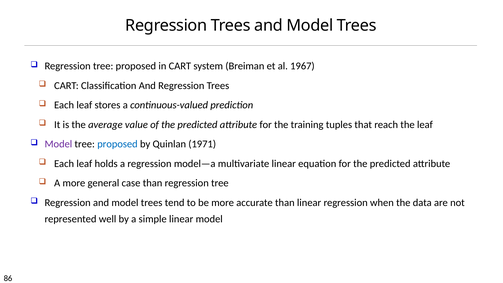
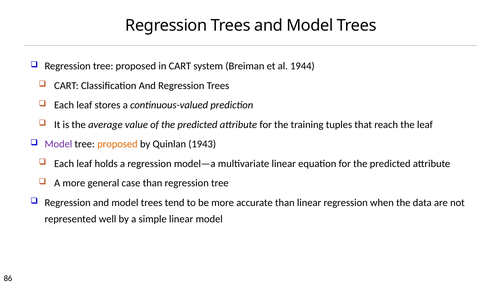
1967: 1967 -> 1944
proposed at (117, 144) colour: blue -> orange
1971: 1971 -> 1943
